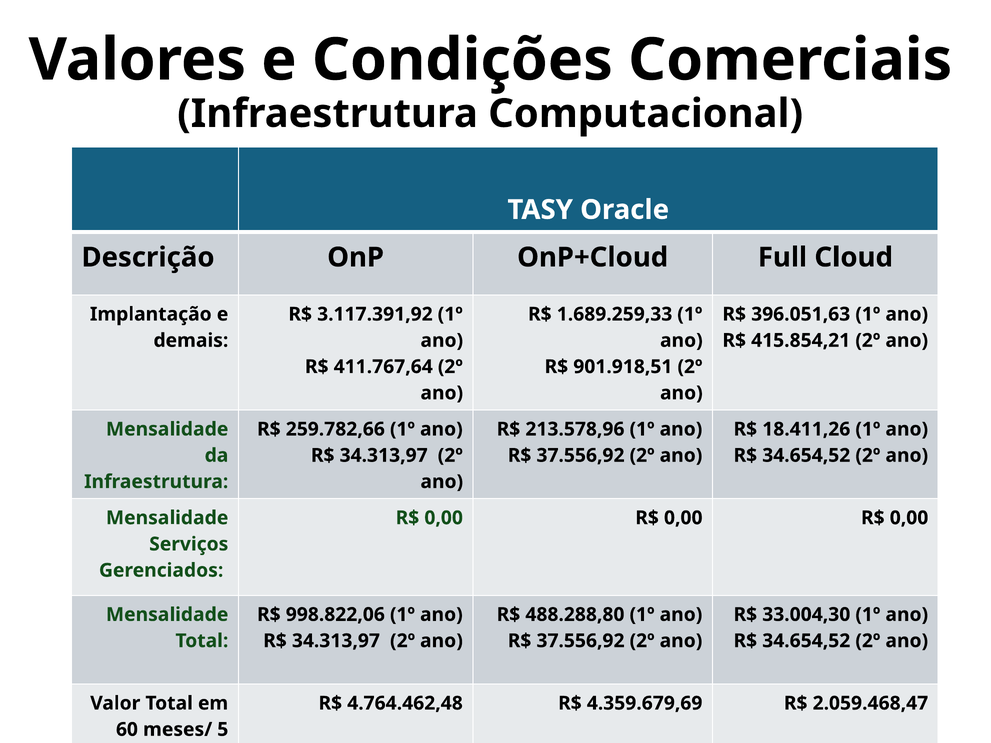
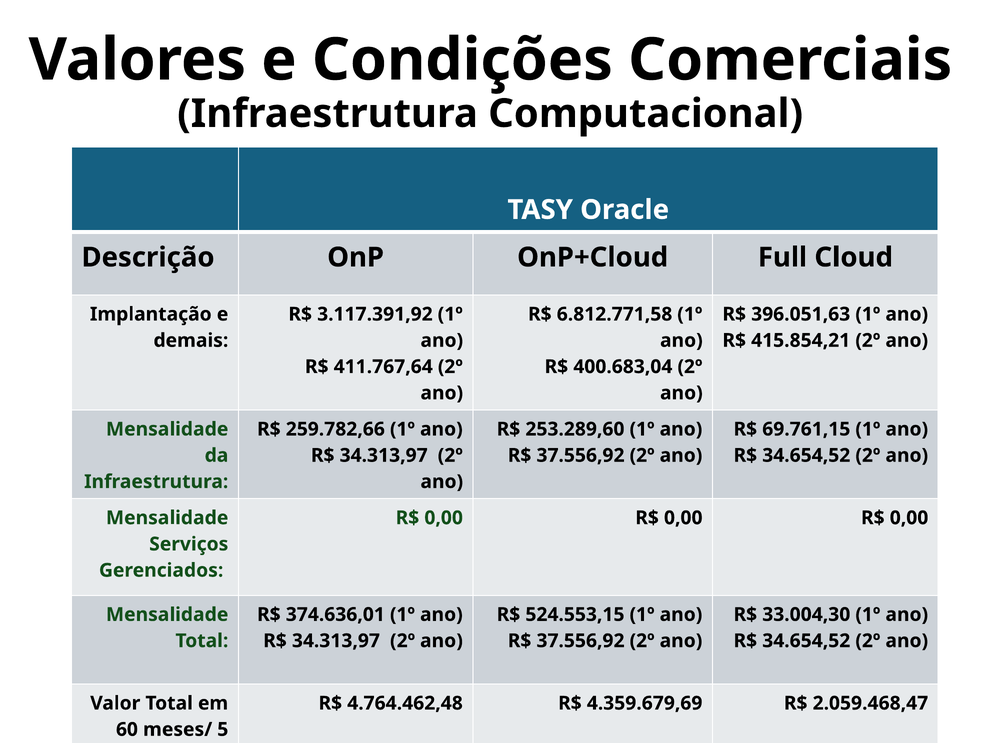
1.689.259,33: 1.689.259,33 -> 6.812.771,58
901.918,51: 901.918,51 -> 400.683,04
213.578,96: 213.578,96 -> 253.289,60
18.411,26: 18.411,26 -> 69.761,15
998.822,06: 998.822,06 -> 374.636,01
488.288,80: 488.288,80 -> 524.553,15
